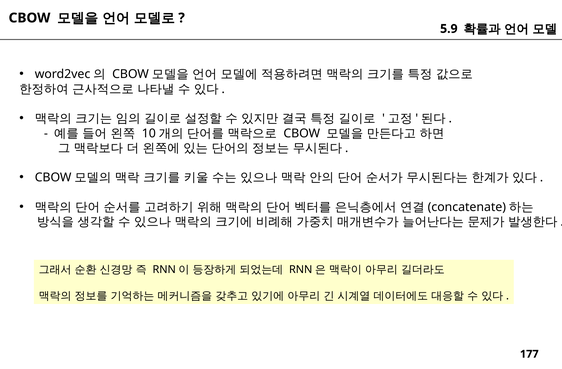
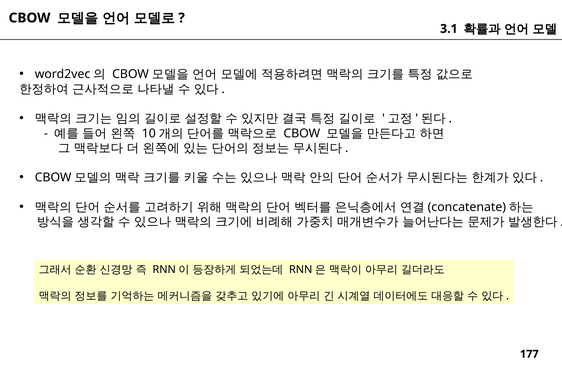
5.9: 5.9 -> 3.1
